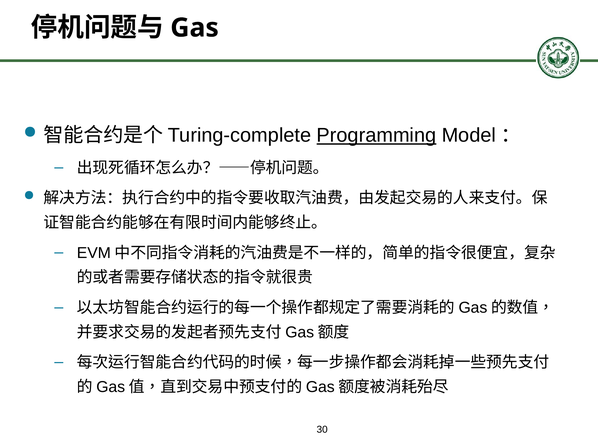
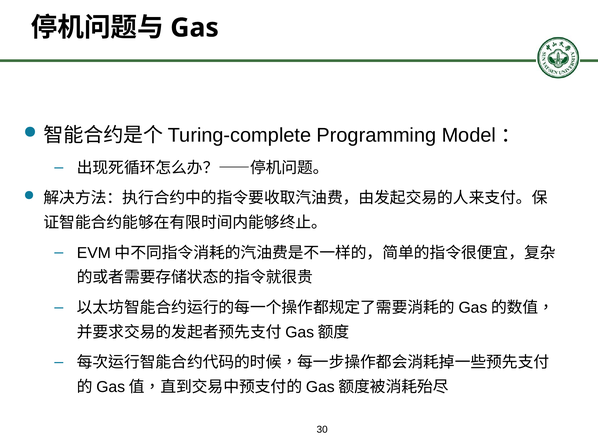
Programming underline: present -> none
